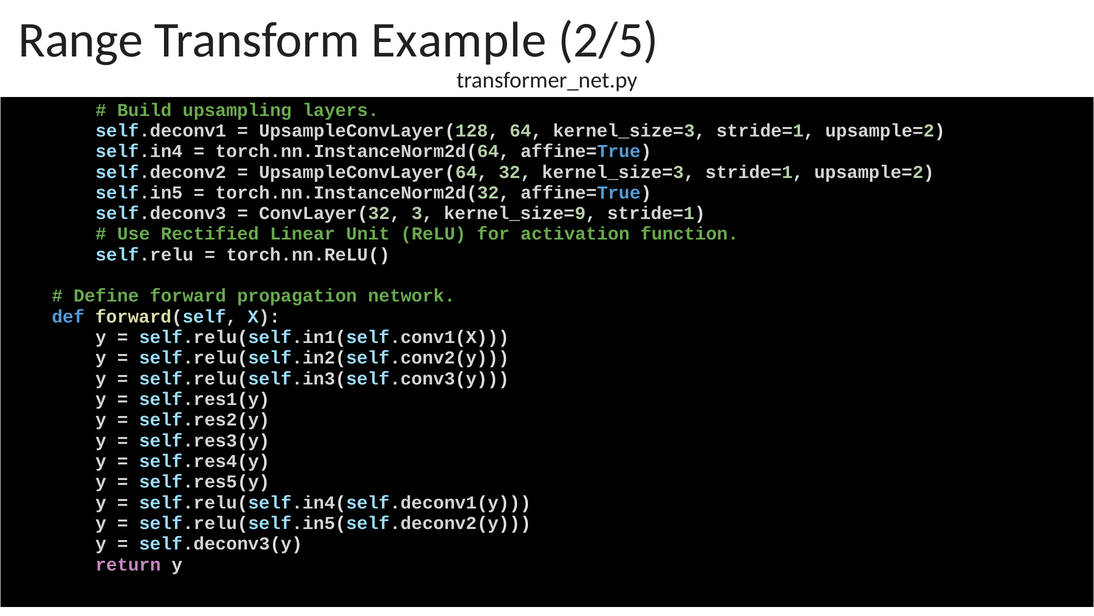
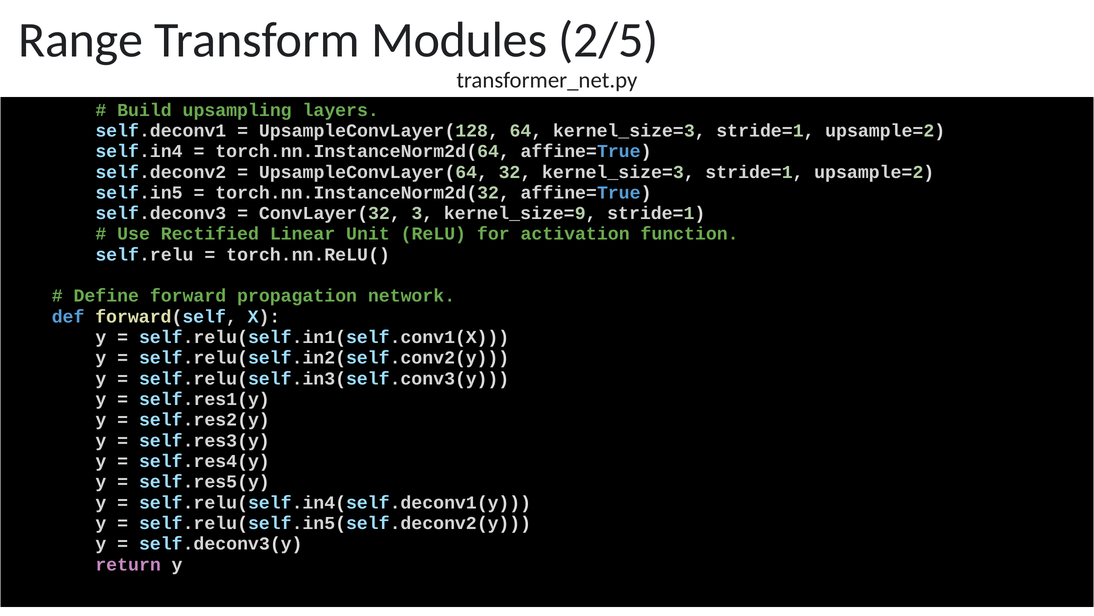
Example: Example -> Modules
